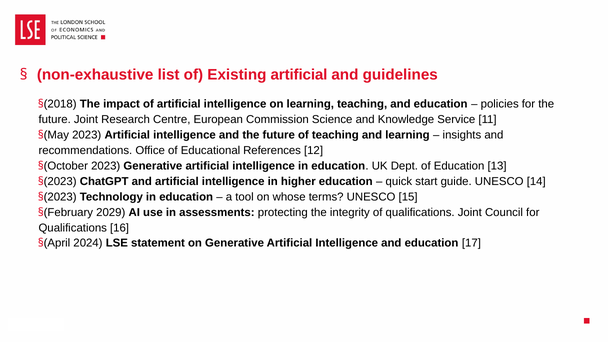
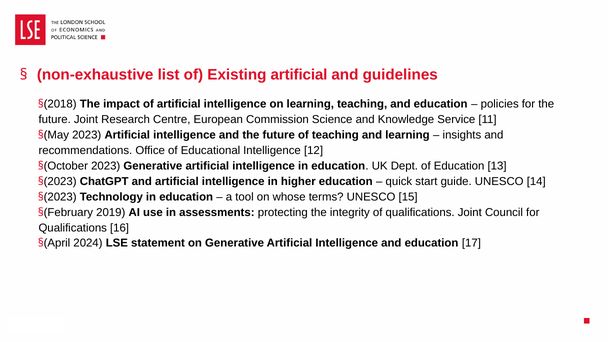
Educational References: References -> Intelligence
2029: 2029 -> 2019
